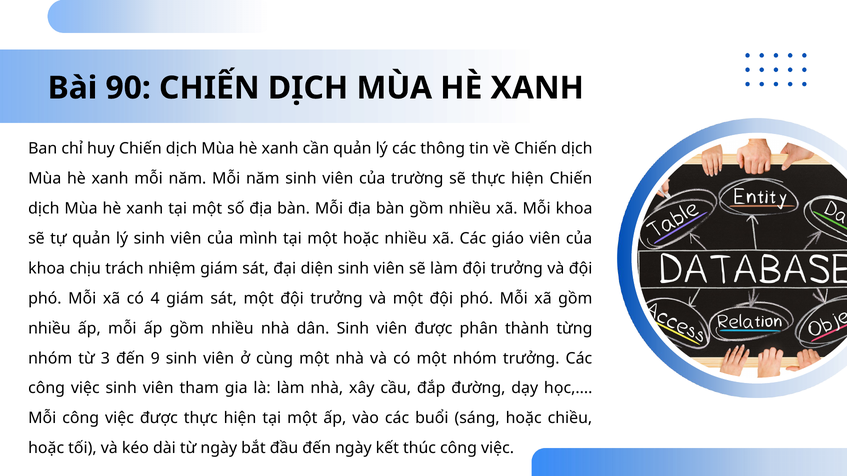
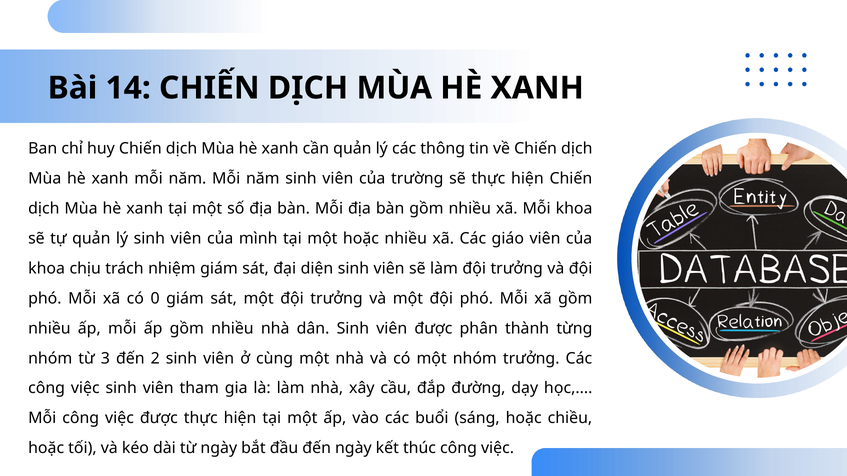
90: 90 -> 14
4: 4 -> 0
9: 9 -> 2
